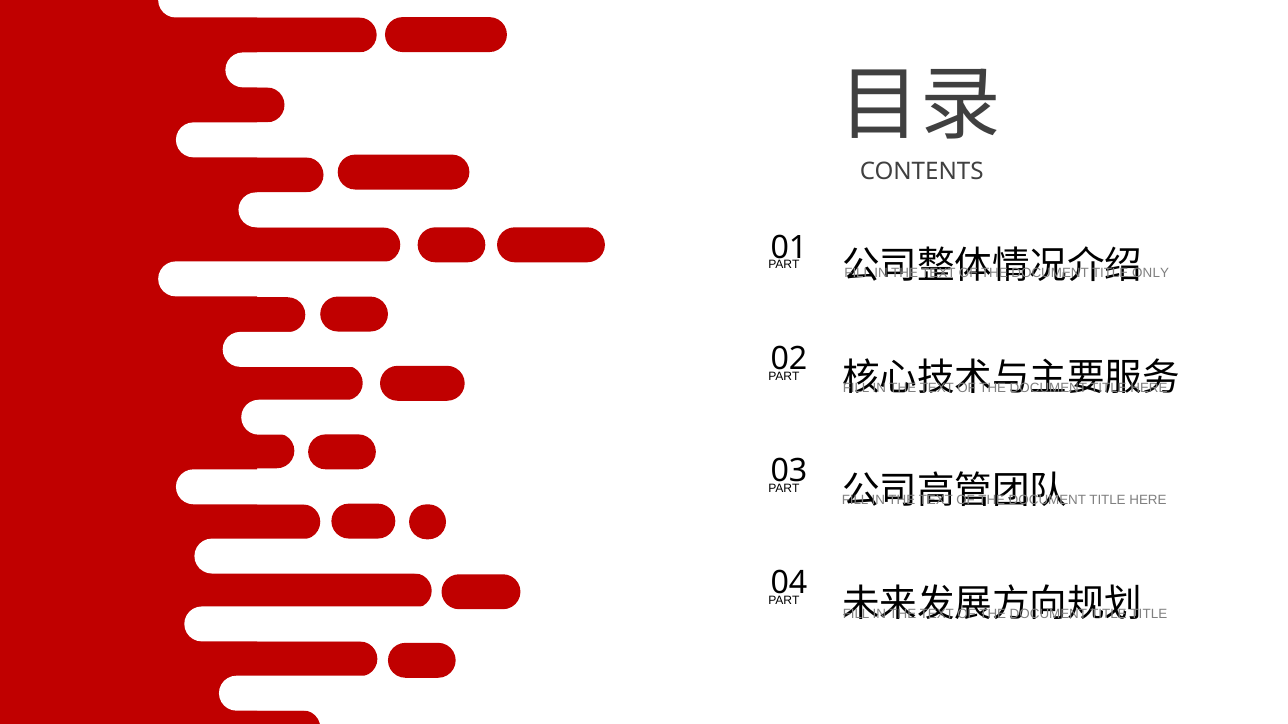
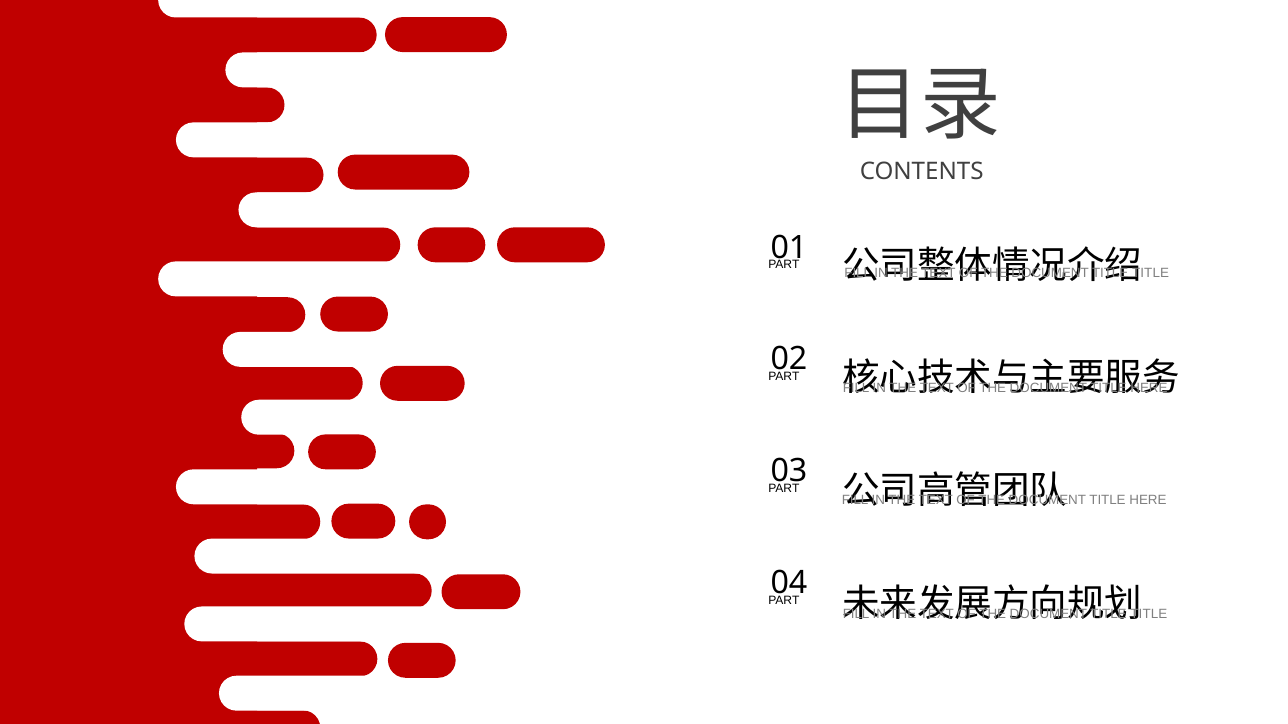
ONLY at (1151, 273): ONLY -> TITLE
